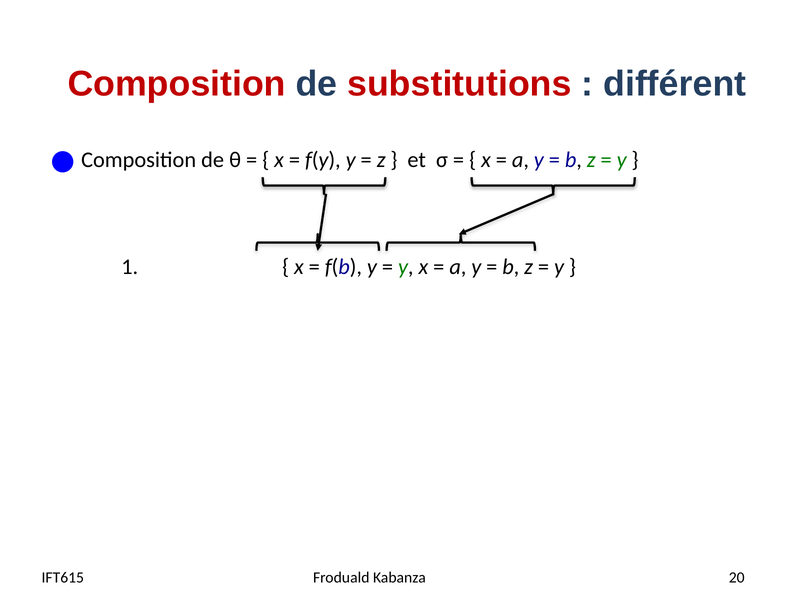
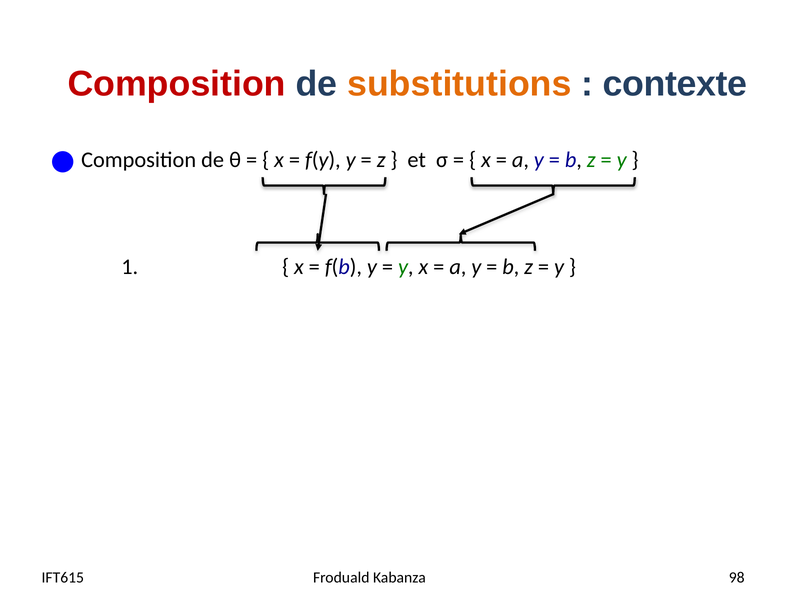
substitutions colour: red -> orange
différent: différent -> contexte
20: 20 -> 98
